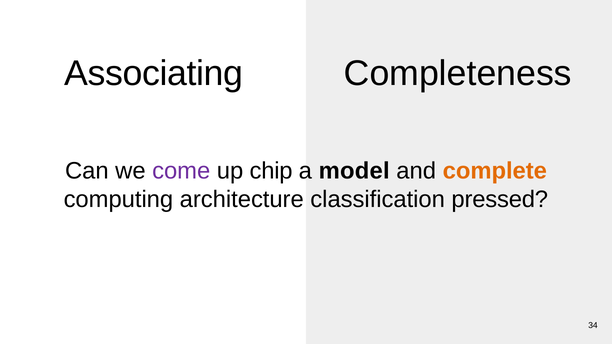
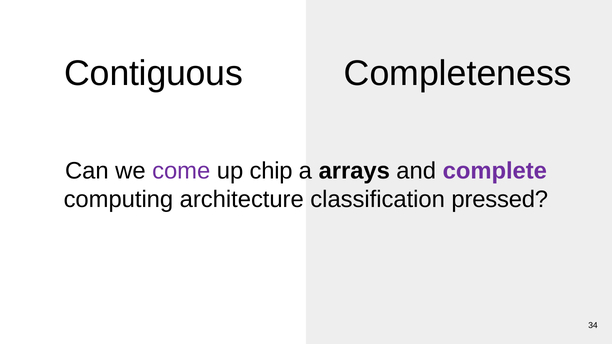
Associating: Associating -> Contiguous
model: model -> arrays
complete colour: orange -> purple
